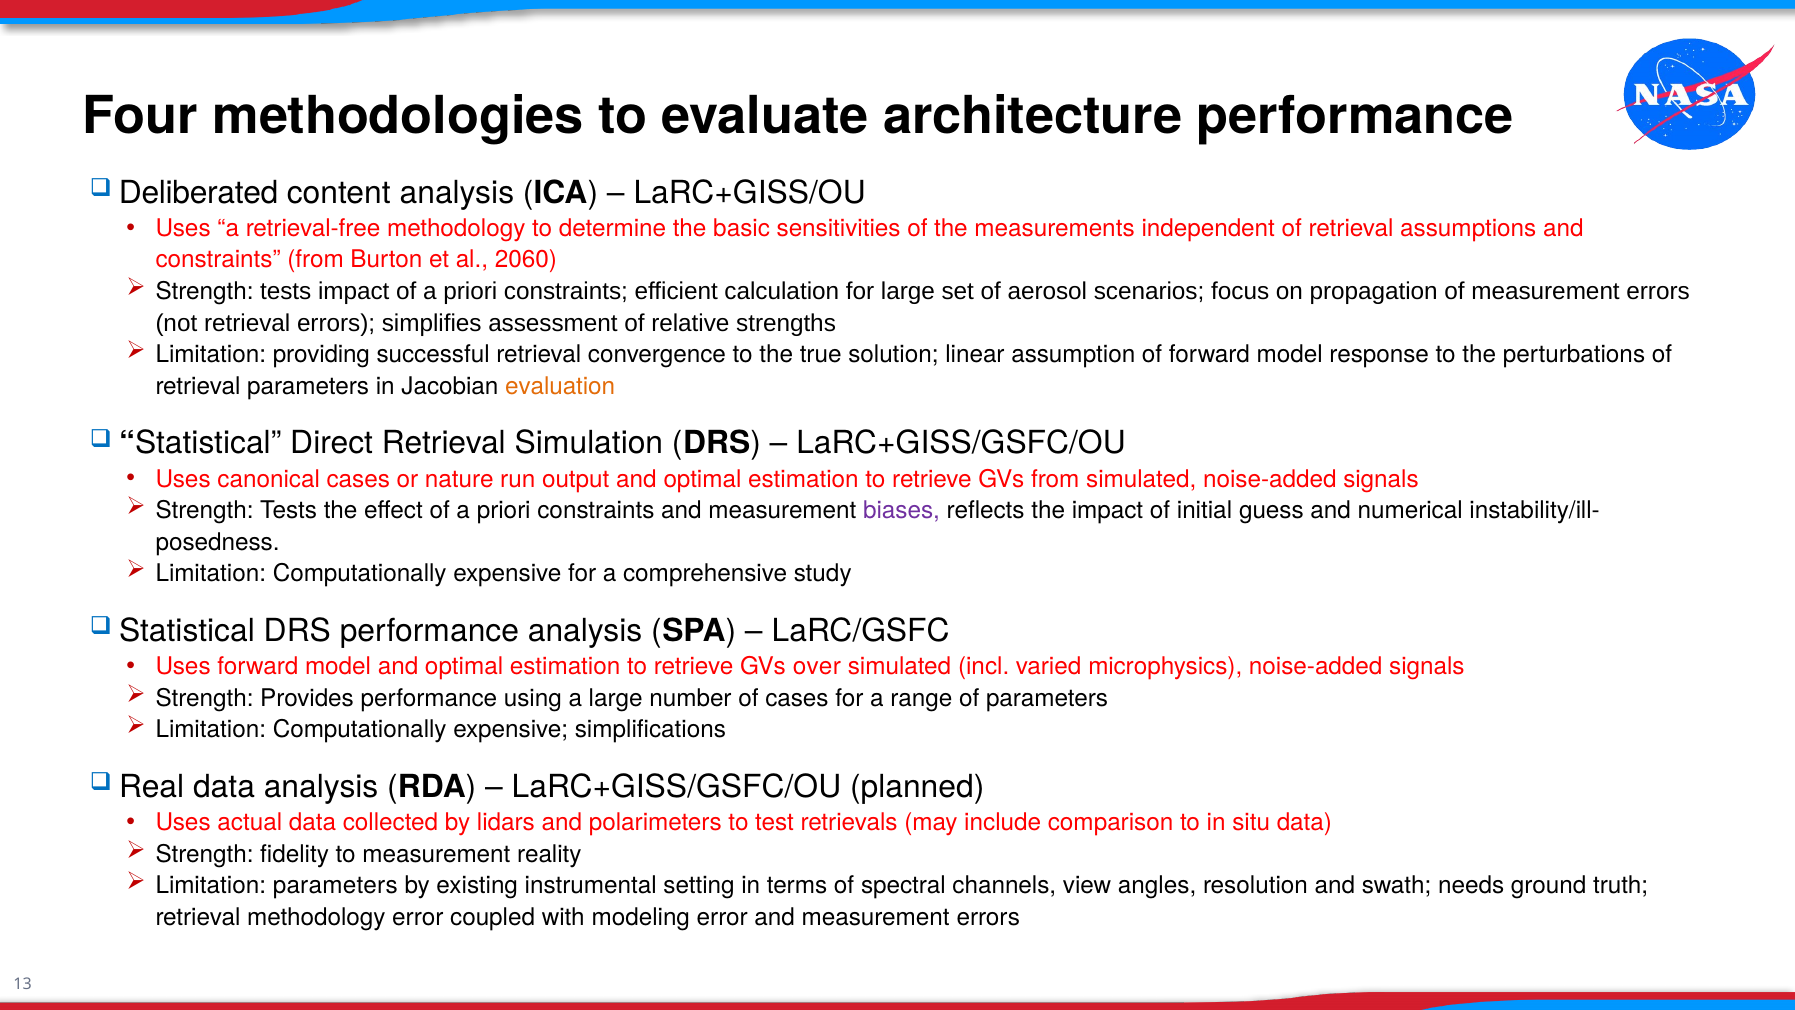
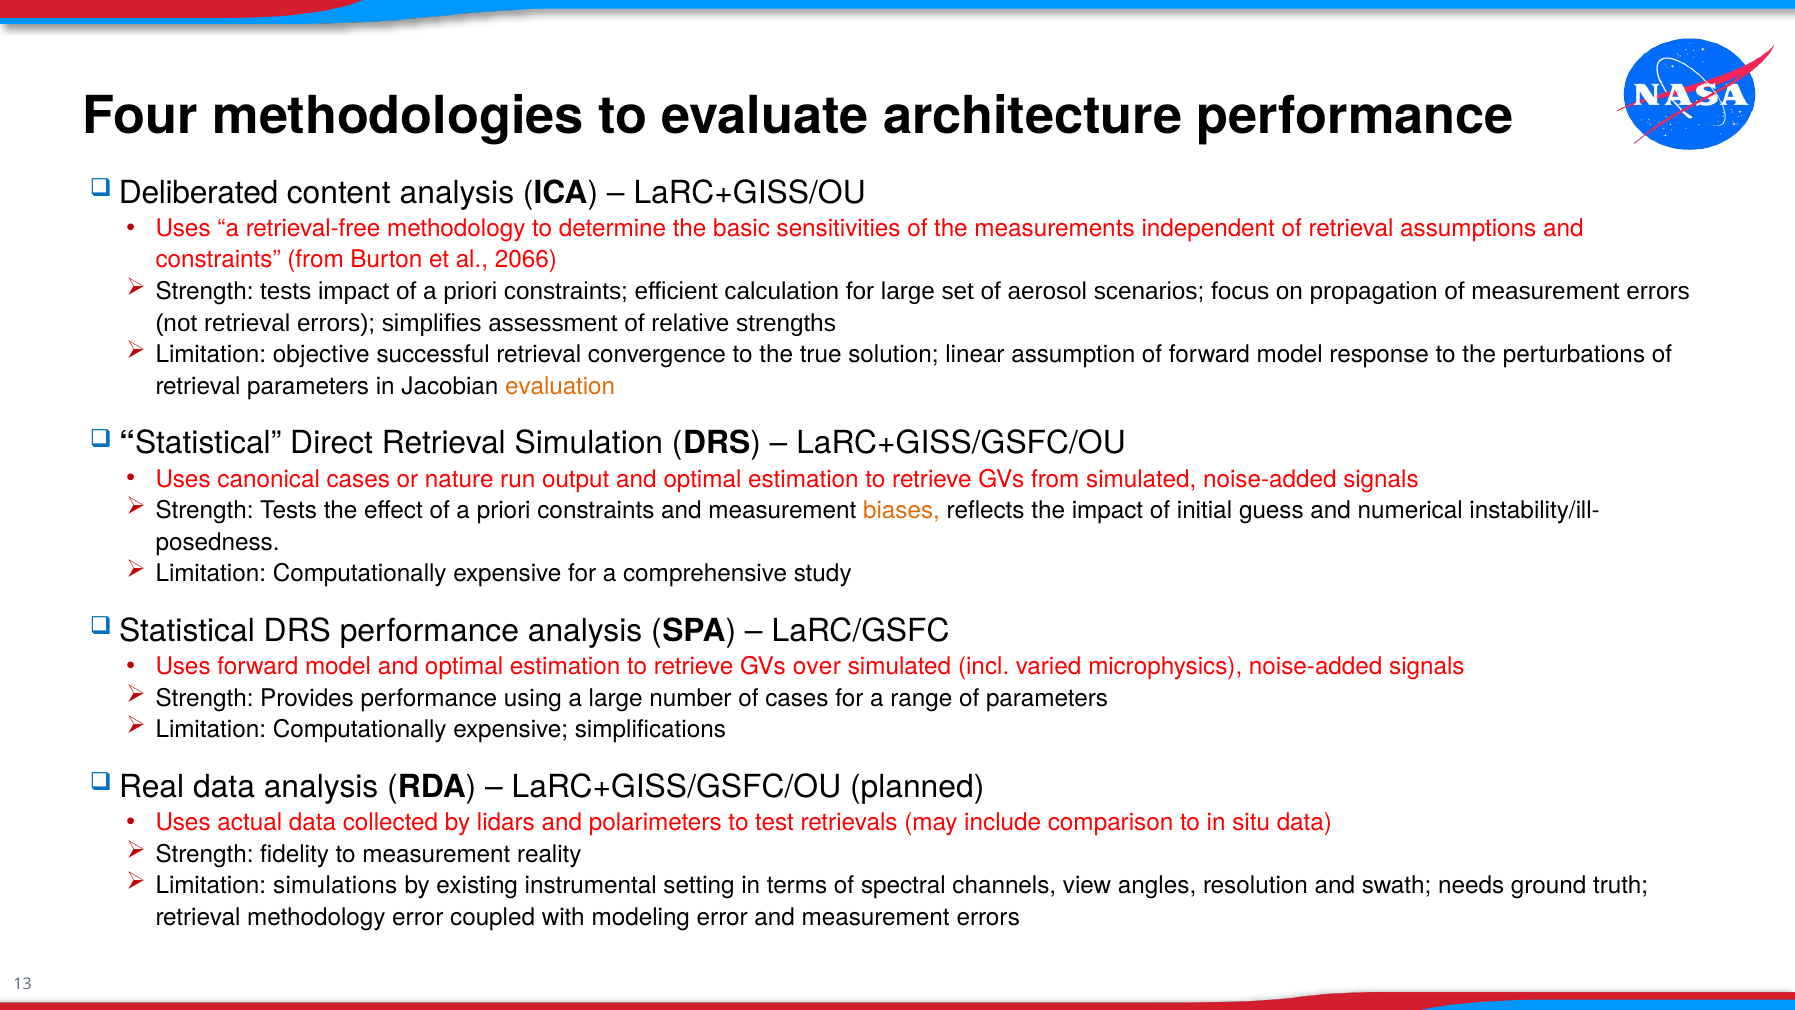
2060: 2060 -> 2066
providing: providing -> objective
biases colour: purple -> orange
Limitation parameters: parameters -> simulations
